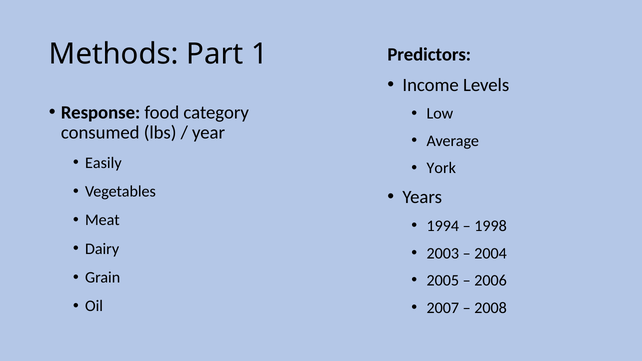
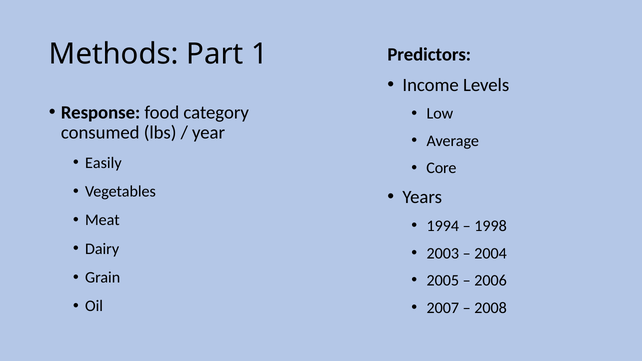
York: York -> Core
